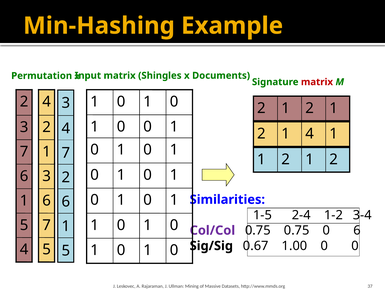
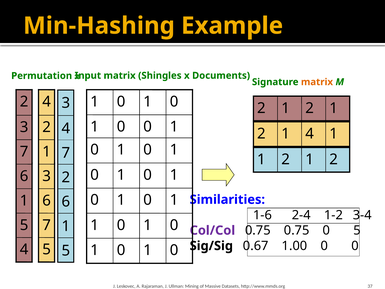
matrix at (317, 82) colour: red -> orange
1-5: 1-5 -> 1-6
0 6: 6 -> 5
